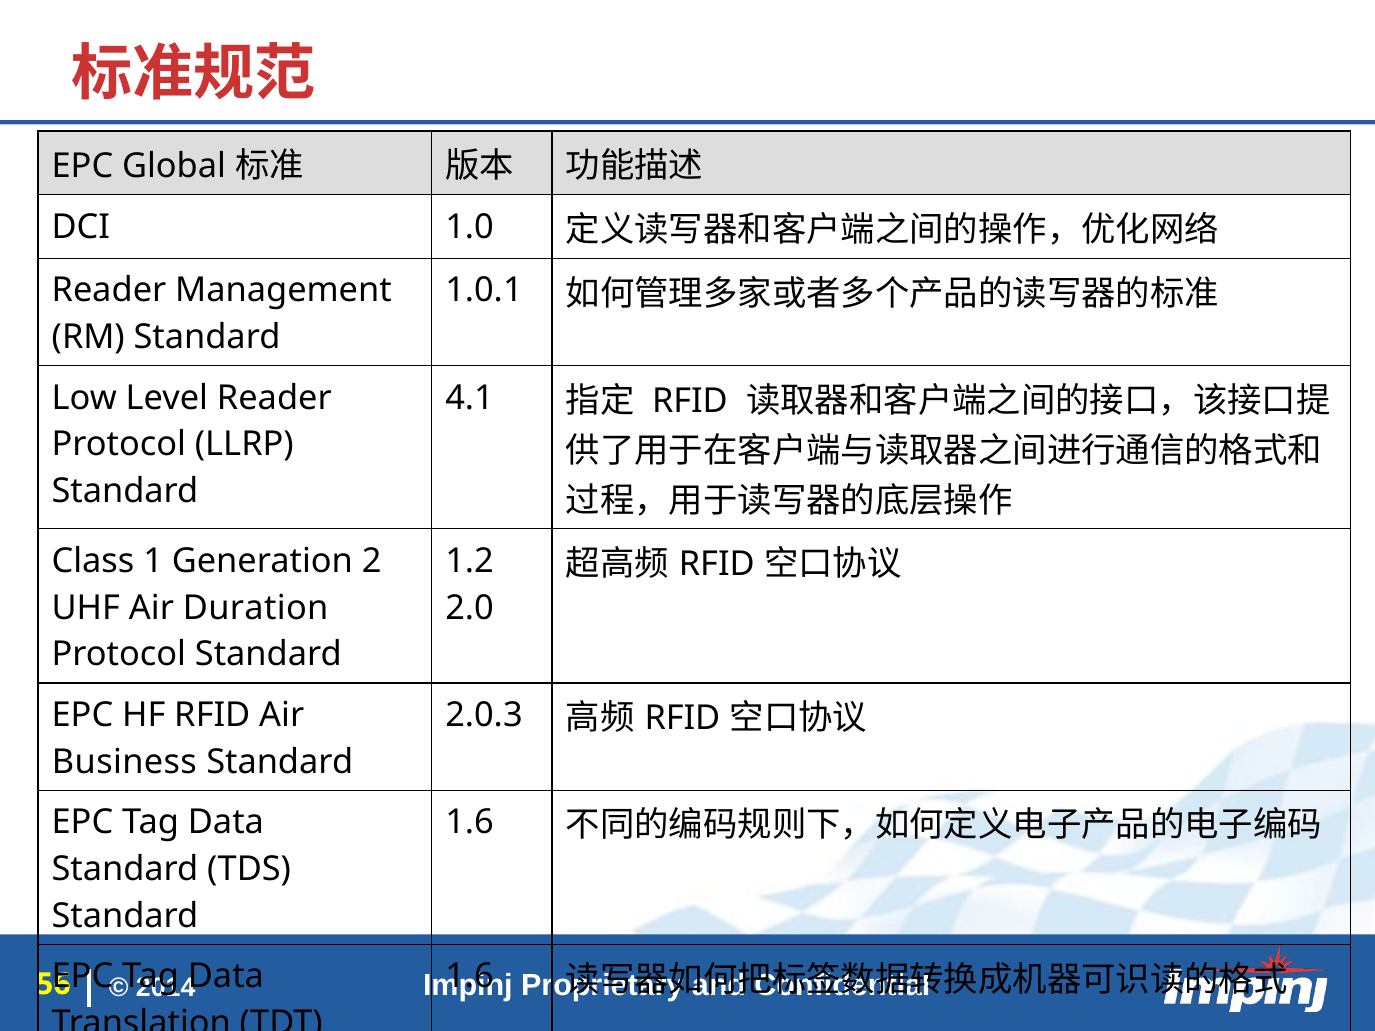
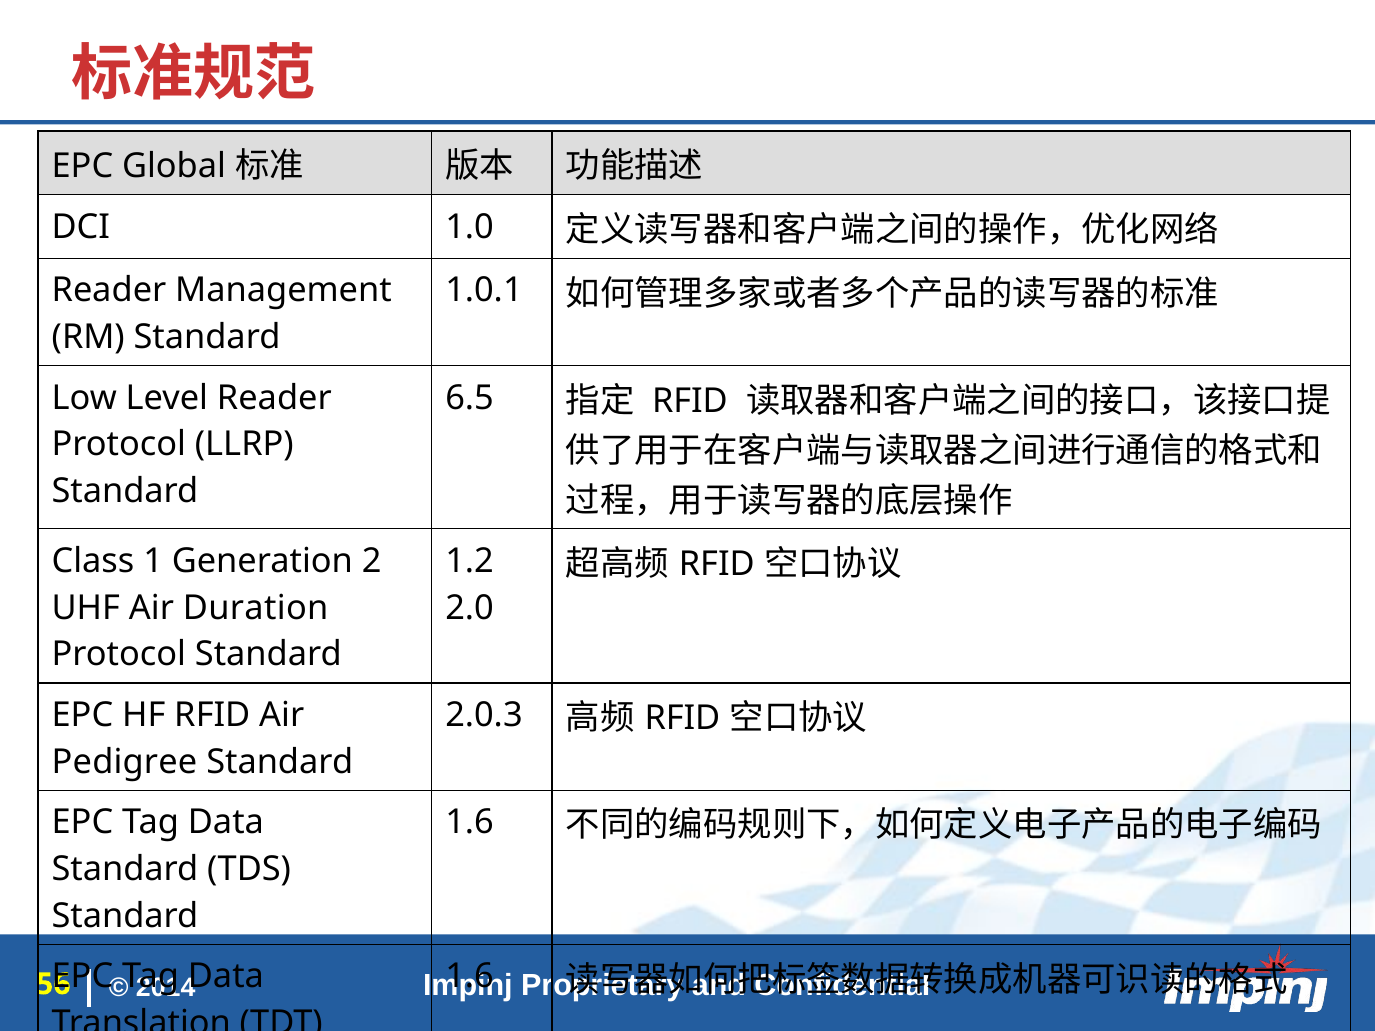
4.1: 4.1 -> 6.5
Business: Business -> Pedigree
